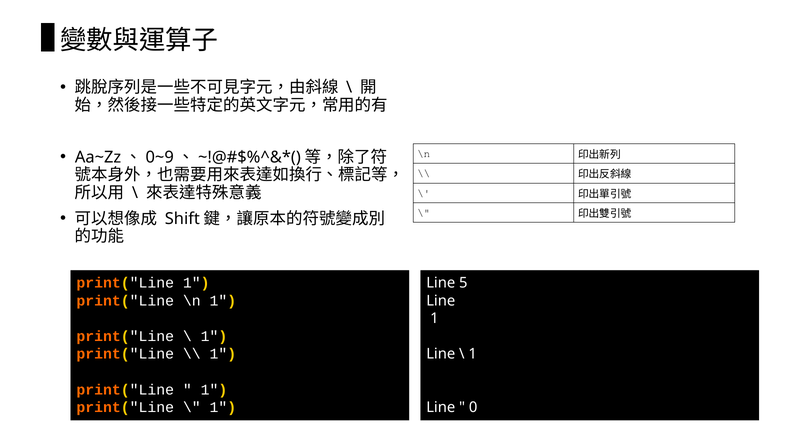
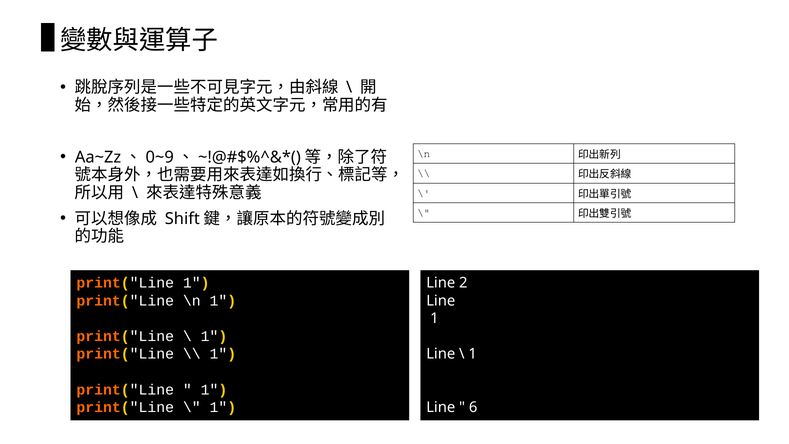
5: 5 -> 2
0: 0 -> 6
